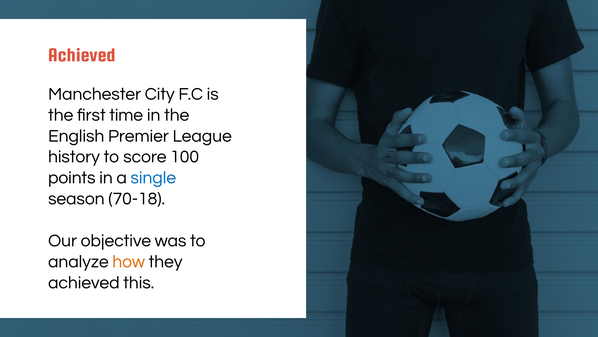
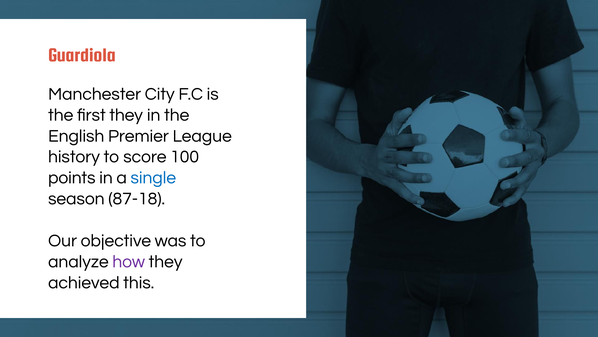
Achieved at (82, 55): Achieved -> Guardiola
first time: time -> they
70-18: 70-18 -> 87-18
how colour: orange -> purple
